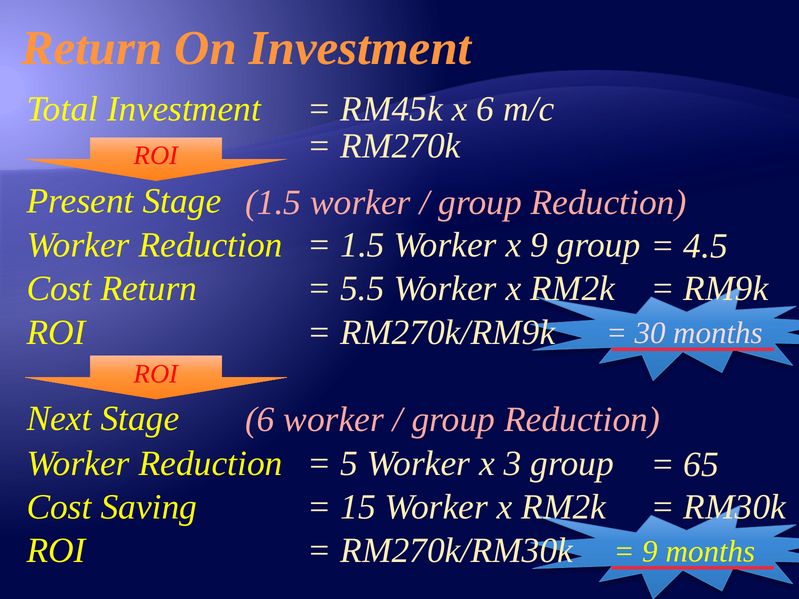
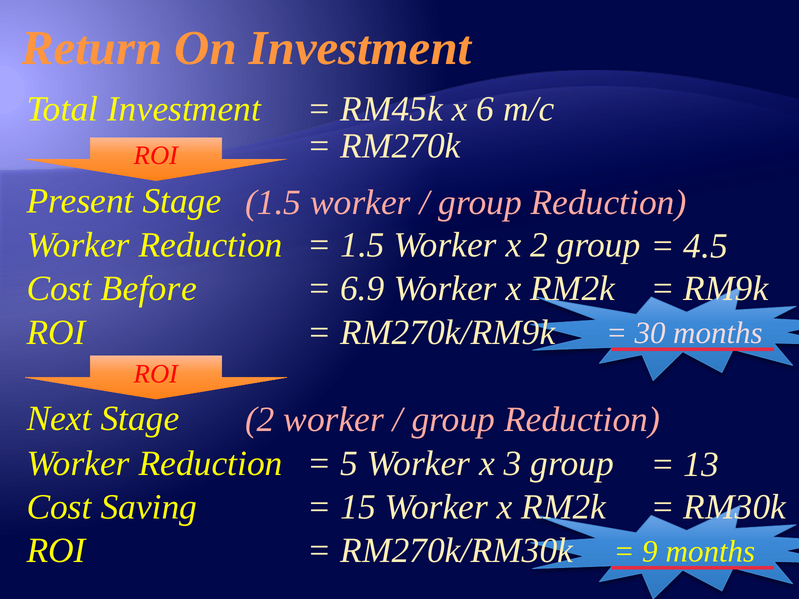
x 9: 9 -> 2
Cost Return: Return -> Before
5.5: 5.5 -> 6.9
Stage 6: 6 -> 2
65: 65 -> 13
